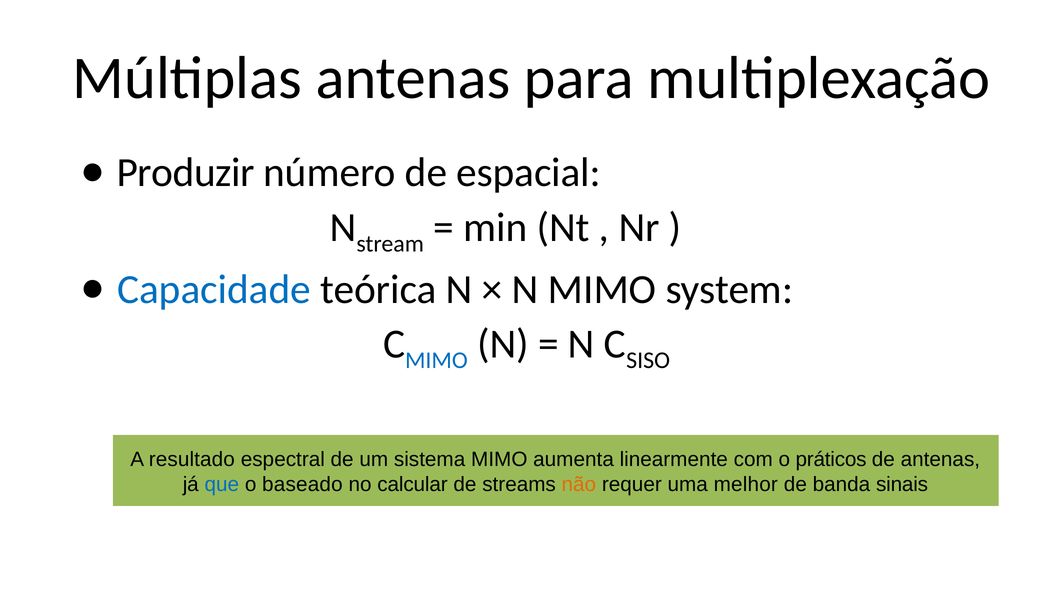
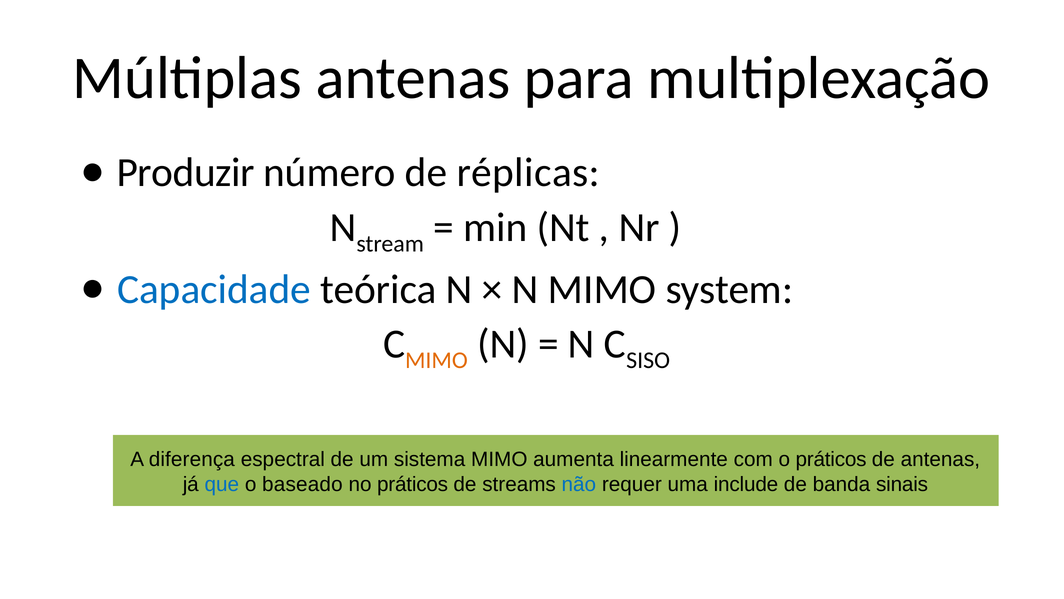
espacial: espacial -> réplicas
MIMO at (436, 360) colour: blue -> orange
resultado: resultado -> diferença
no calcular: calcular -> práticos
não colour: orange -> blue
melhor: melhor -> include
